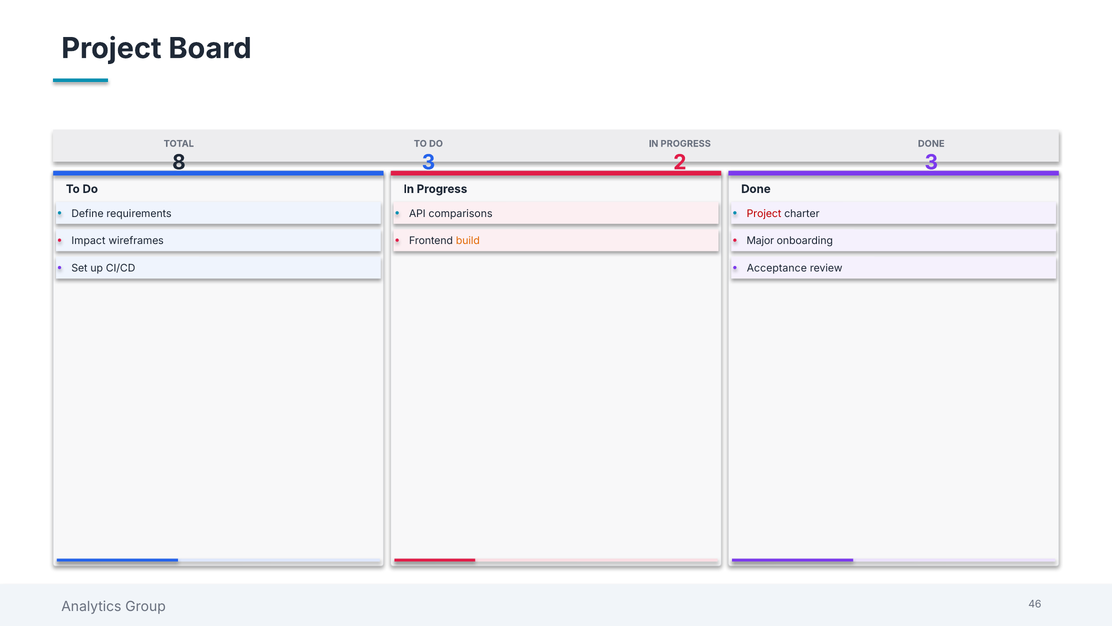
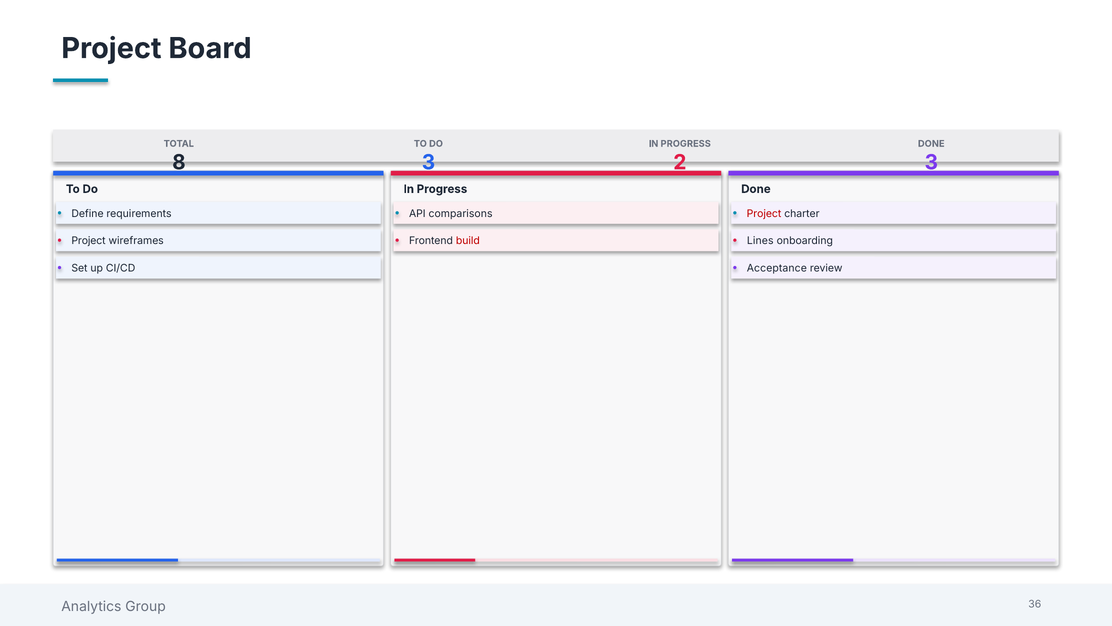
Impact at (88, 241): Impact -> Project
build colour: orange -> red
Major: Major -> Lines
46: 46 -> 36
